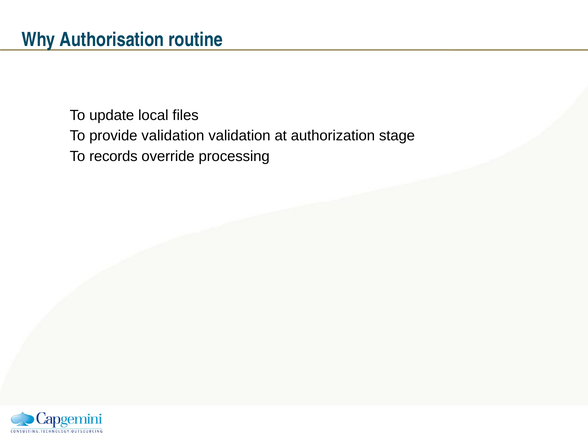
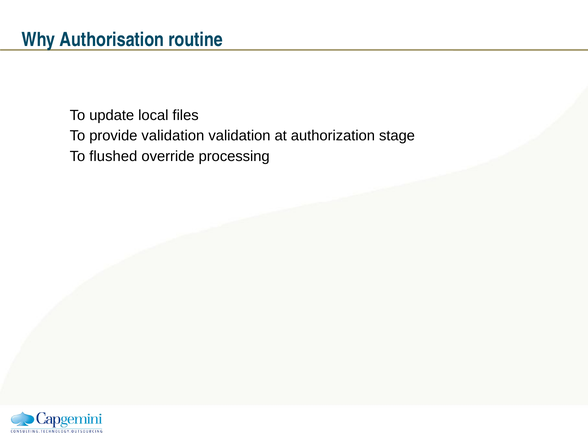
records: records -> flushed
